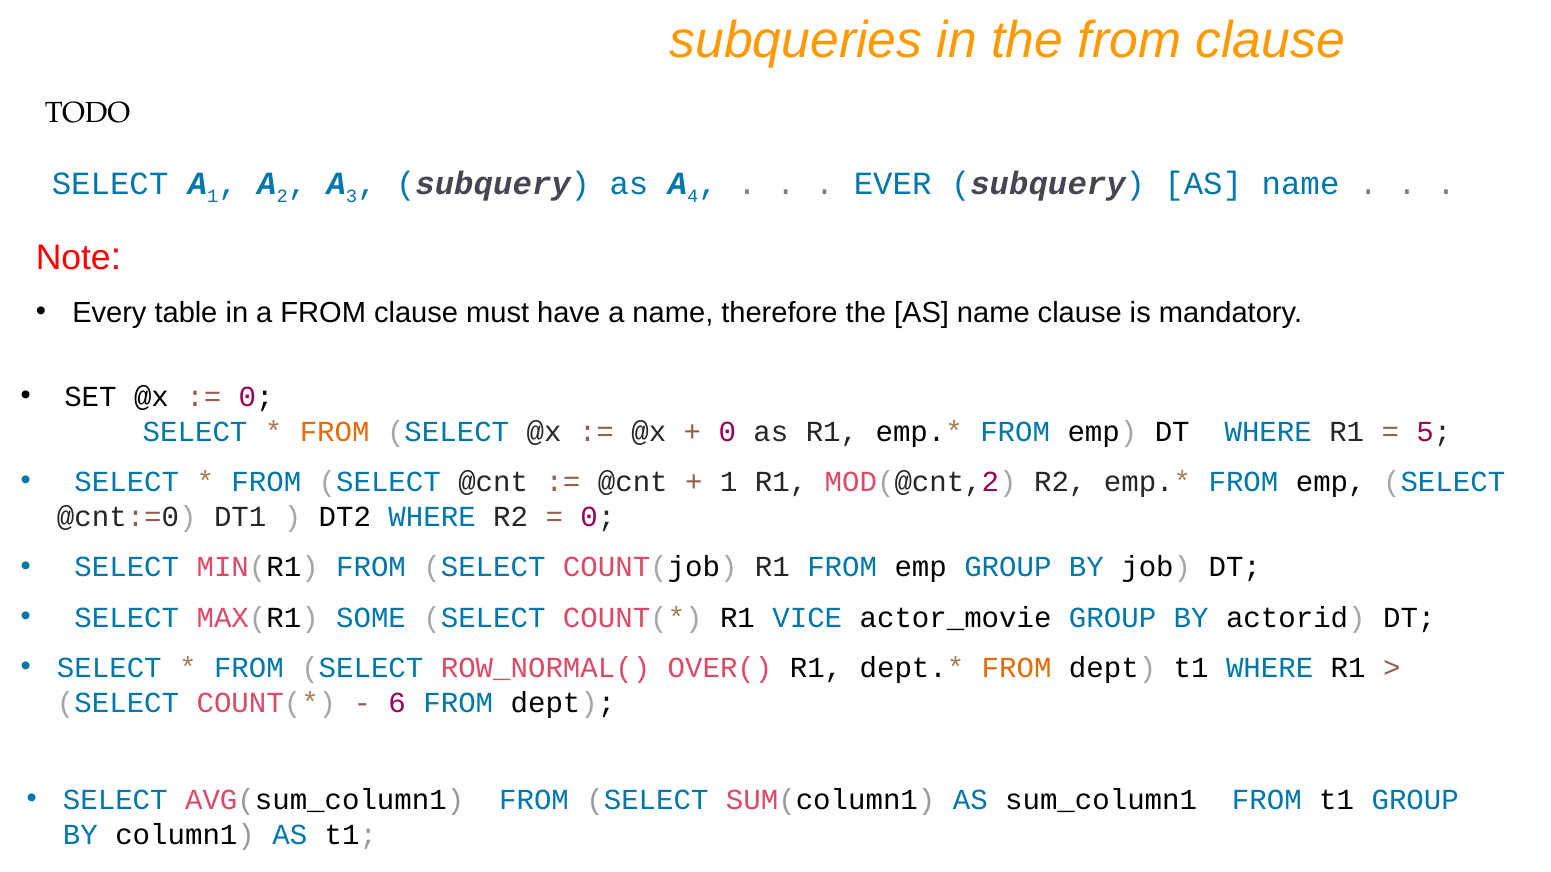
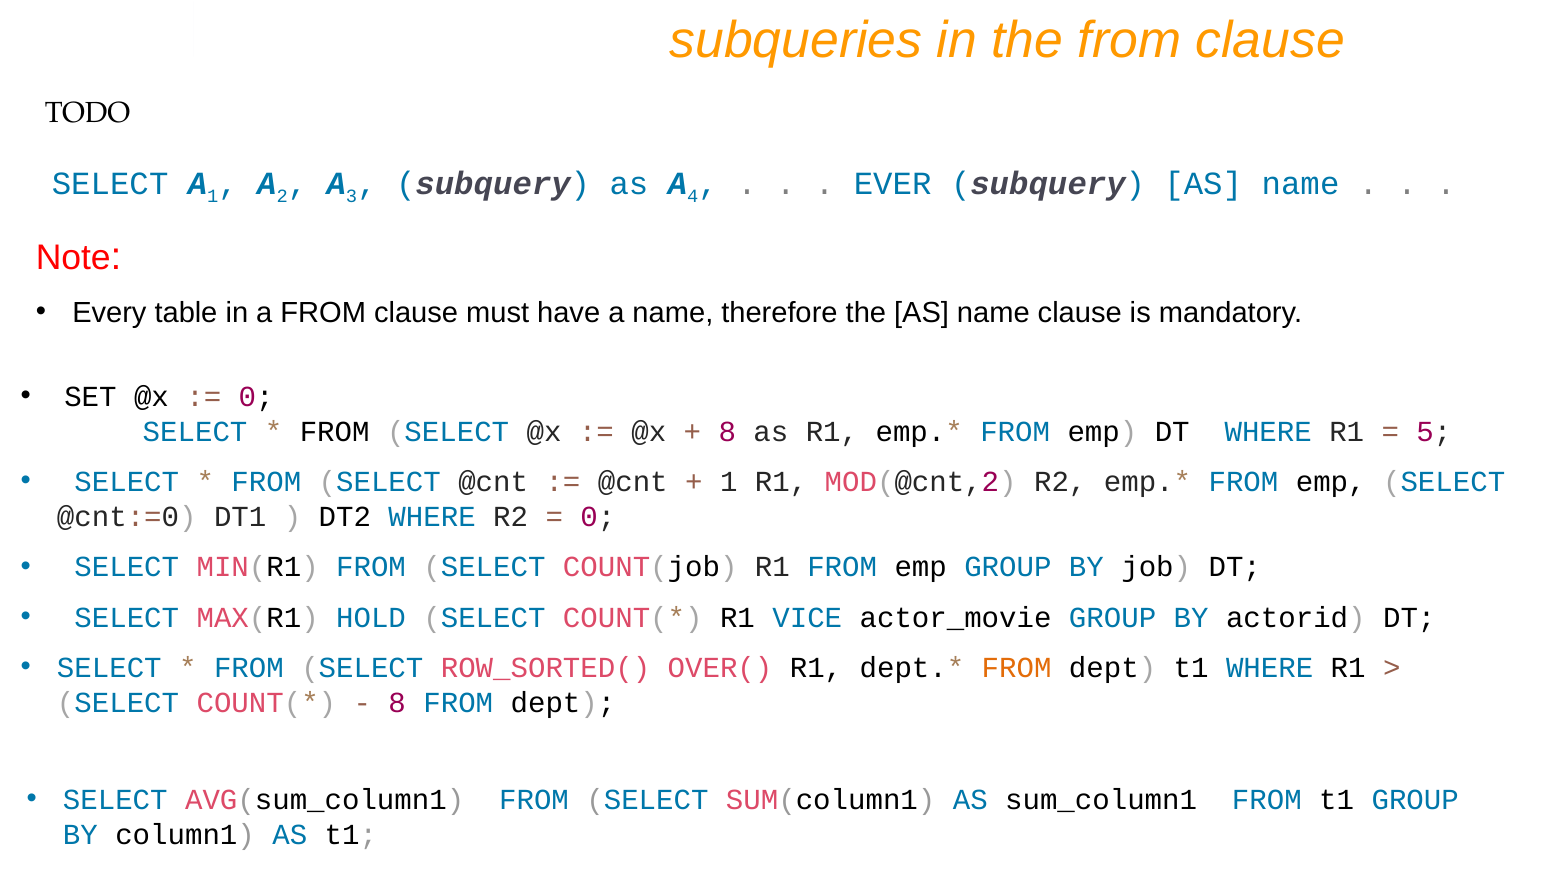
FROM at (335, 432) colour: orange -> black
0 at (727, 432): 0 -> 8
SOME: SOME -> HOLD
ROW_NORMAL(: ROW_NORMAL( -> ROW_SORTED(
6 at (397, 703): 6 -> 8
